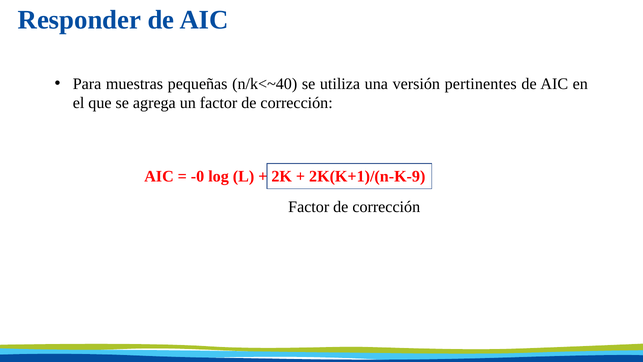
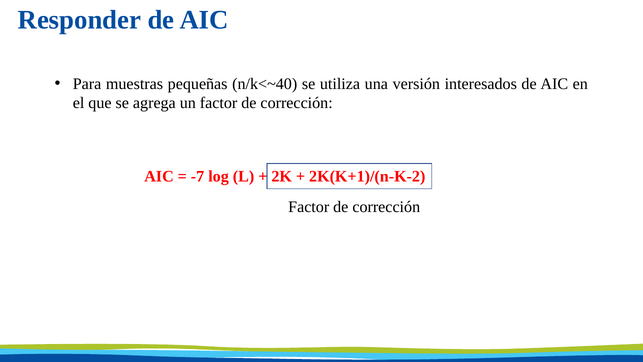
pertinentes: pertinentes -> interesados
-0: -0 -> -7
2K(K+1)/(n-K-9: 2K(K+1)/(n-K-9 -> 2K(K+1)/(n-K-2
